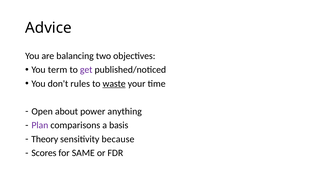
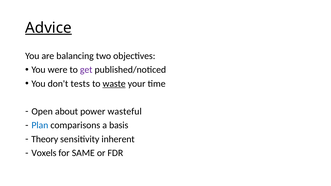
Advice underline: none -> present
term: term -> were
rules: rules -> tests
anything: anything -> wasteful
Plan colour: purple -> blue
because: because -> inherent
Scores: Scores -> Voxels
